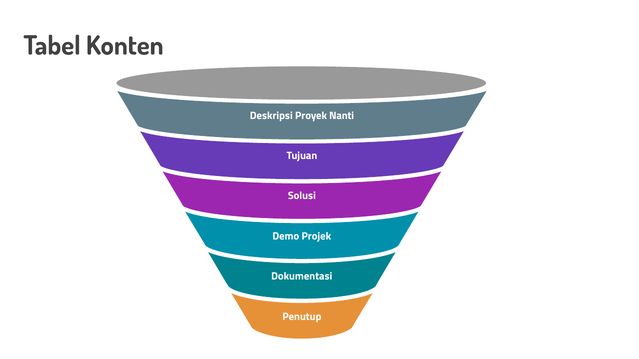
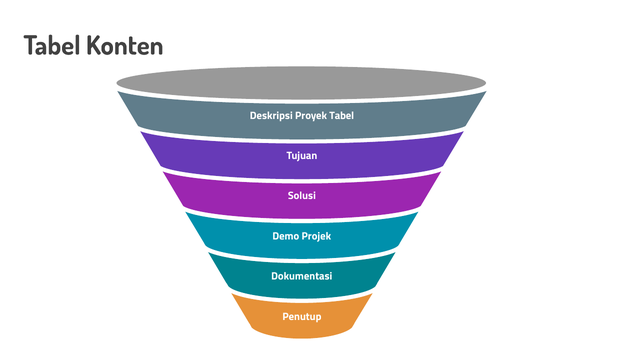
Proyek Nanti: Nanti -> Tabel
